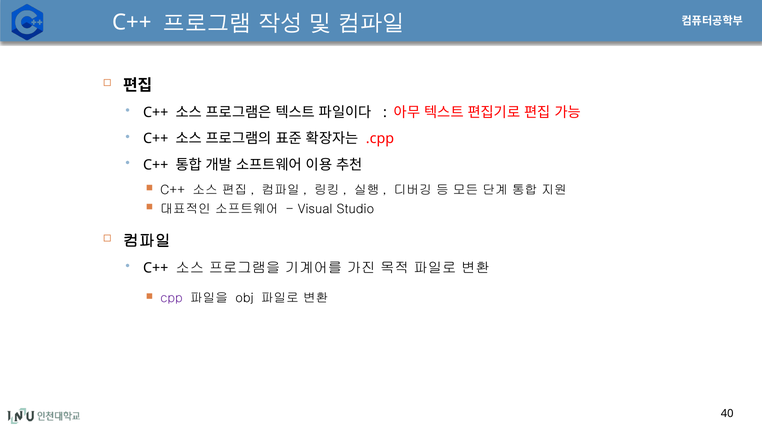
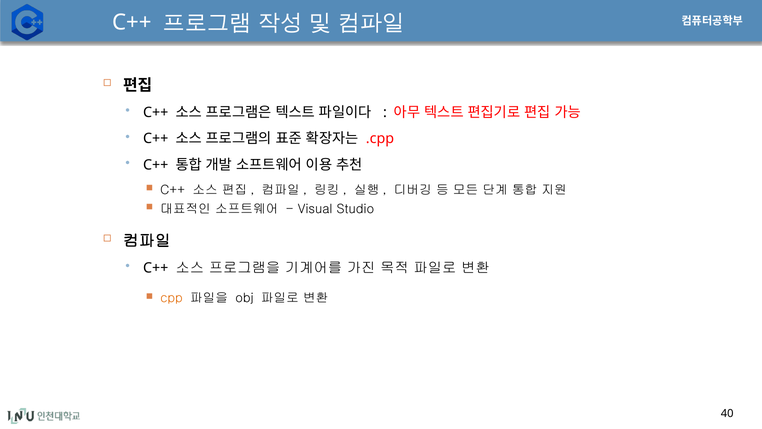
cpp colour: purple -> orange
